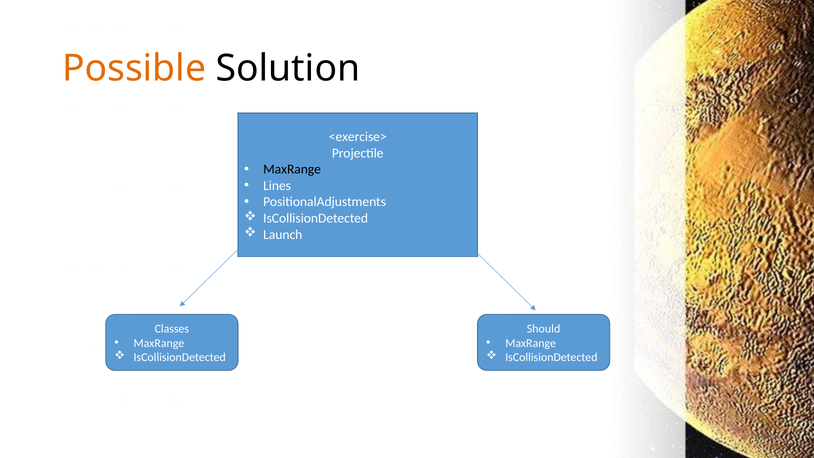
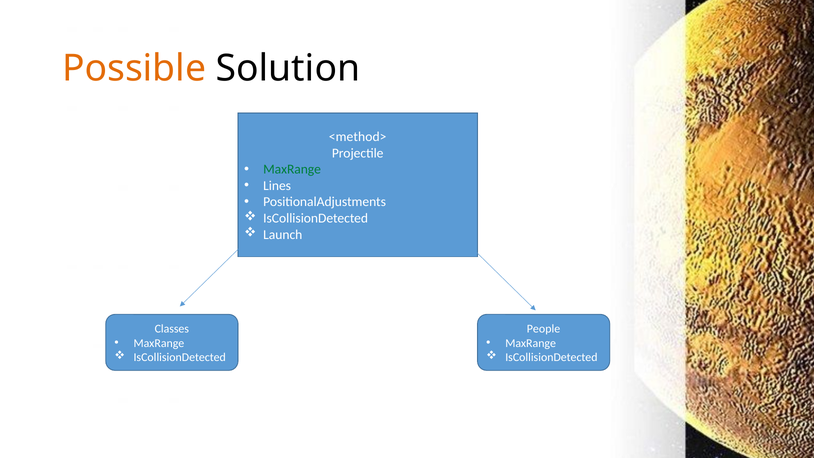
<exercise>: <exercise> -> <method>
MaxRange at (292, 169) colour: black -> green
Should: Should -> People
